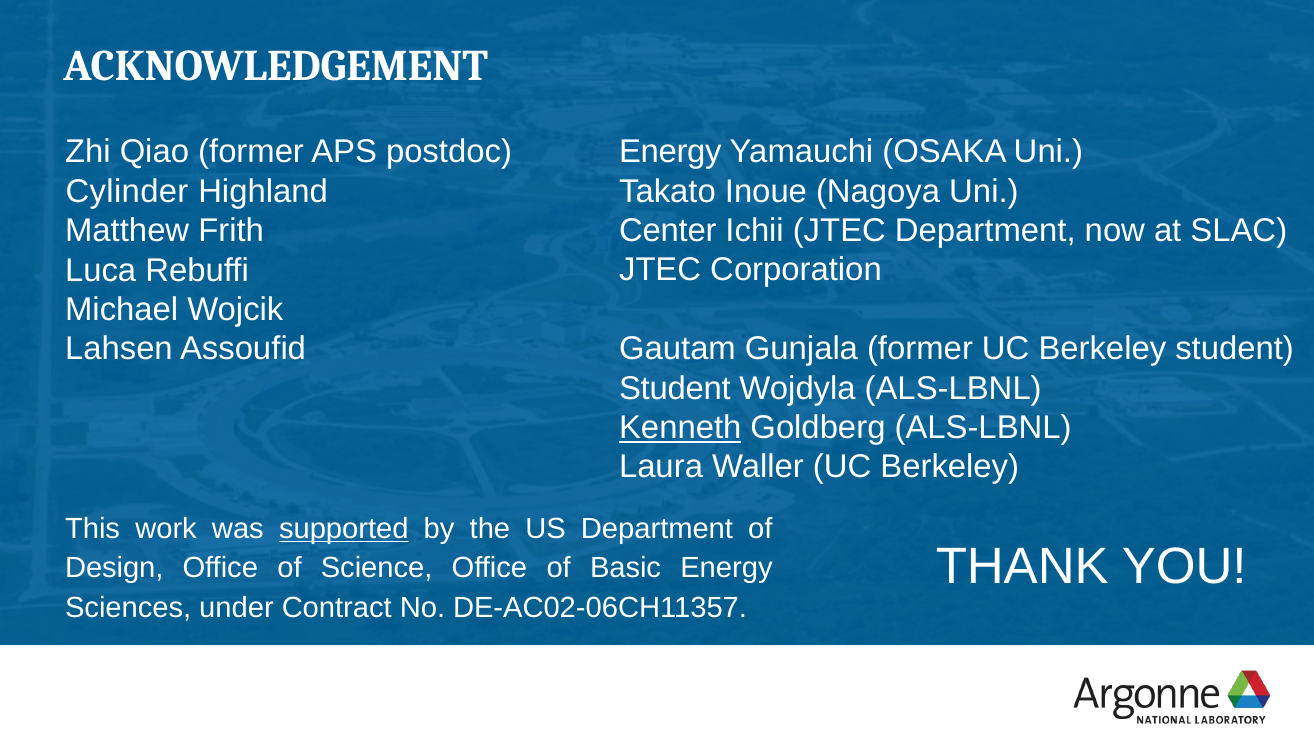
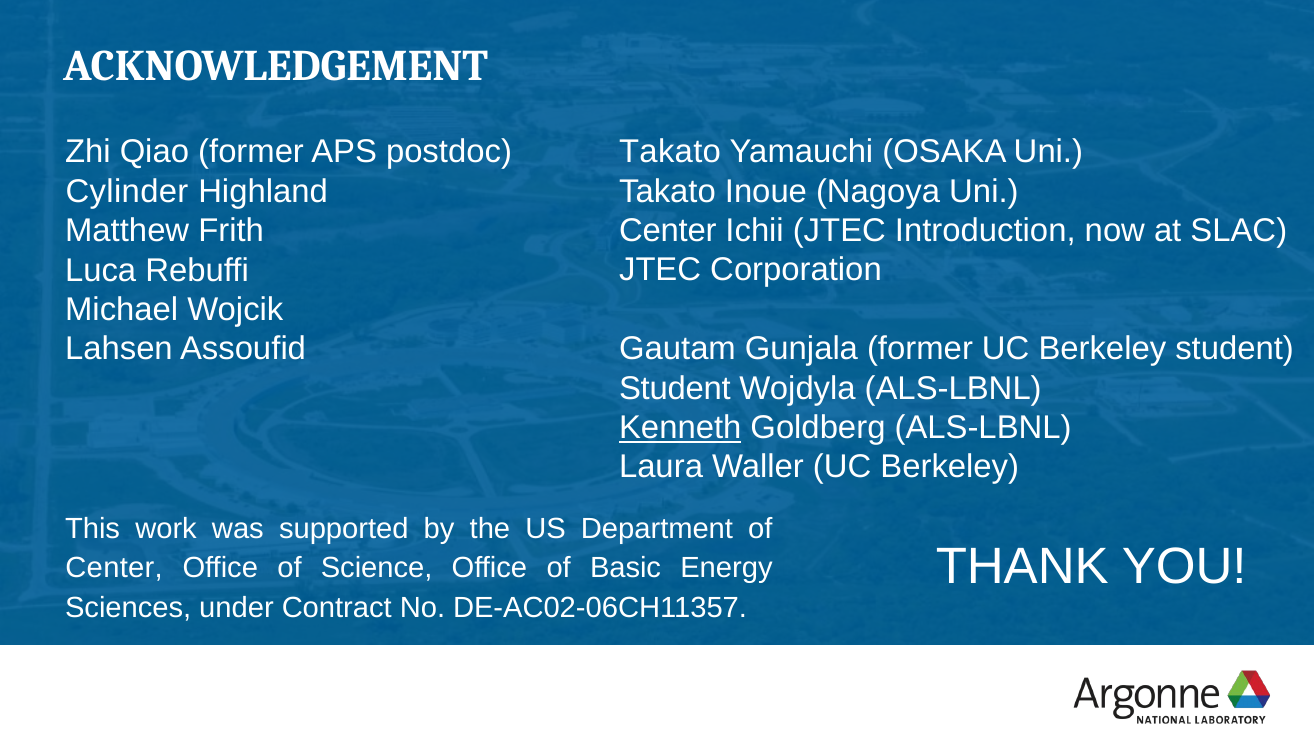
Energy at (670, 152): Energy -> Takato
JTEC Department: Department -> Introduction
supported underline: present -> none
Design at (114, 568): Design -> Center
